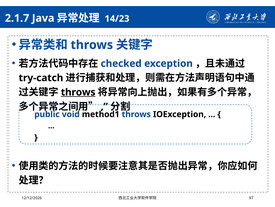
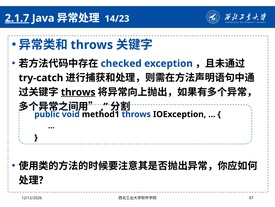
2.1.7 underline: none -> present
